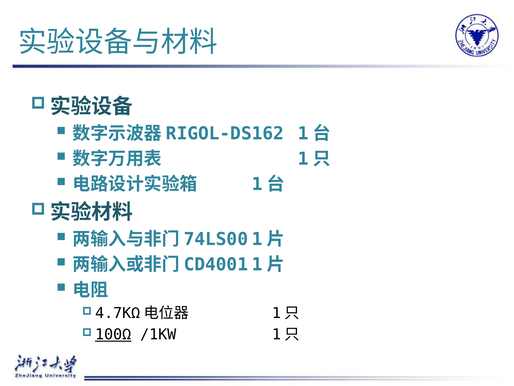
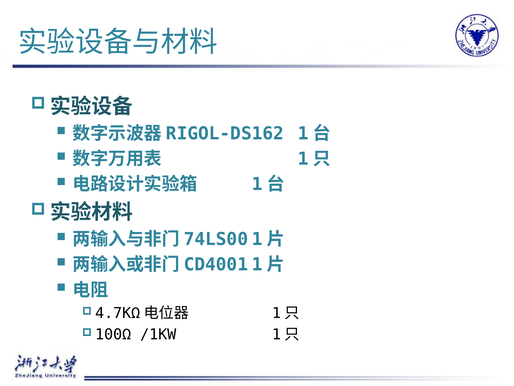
100Ω underline: present -> none
